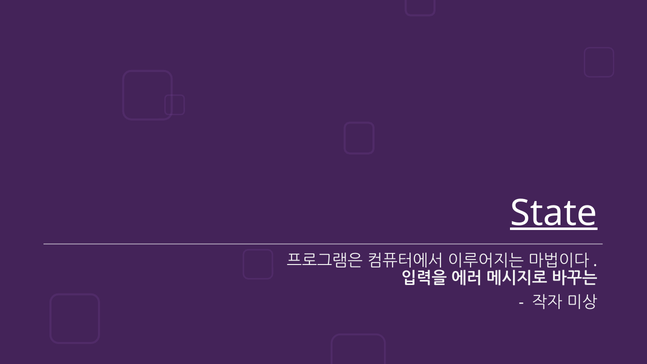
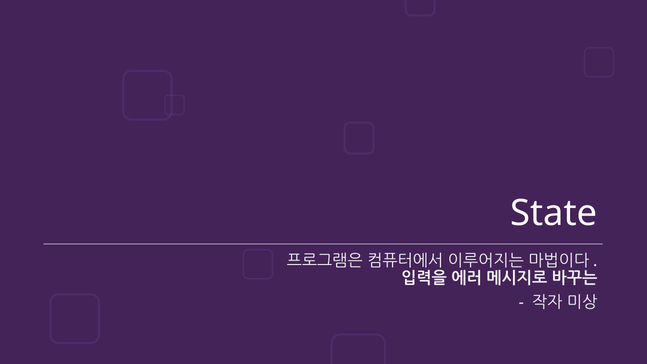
State underline: present -> none
